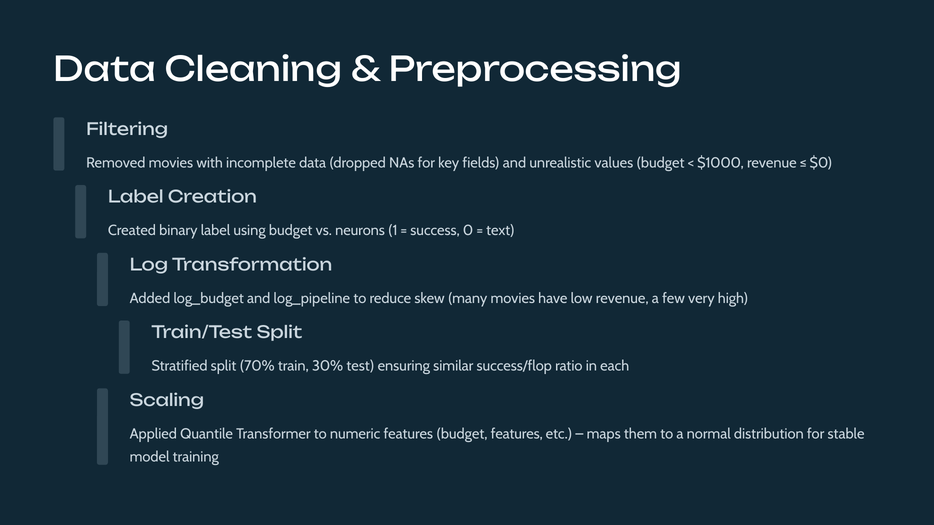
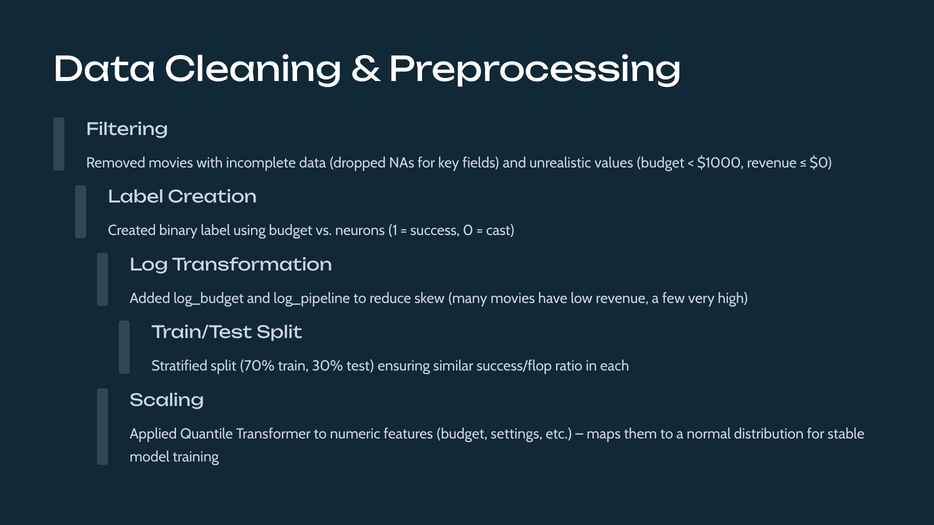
text: text -> cast
budget features: features -> settings
